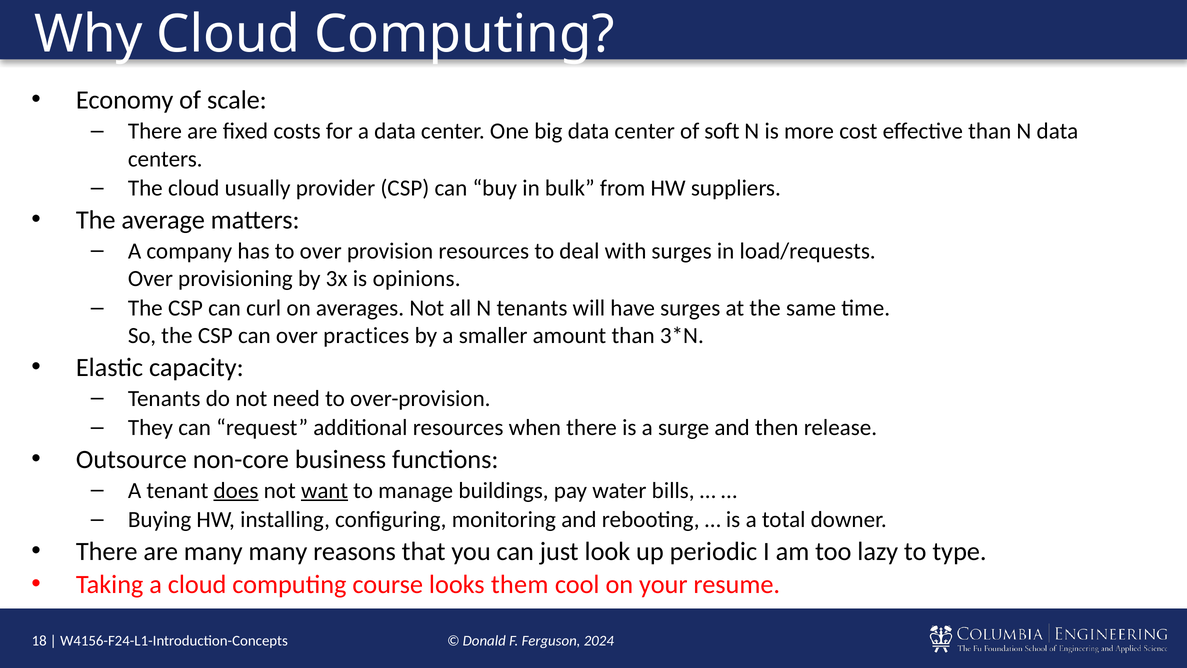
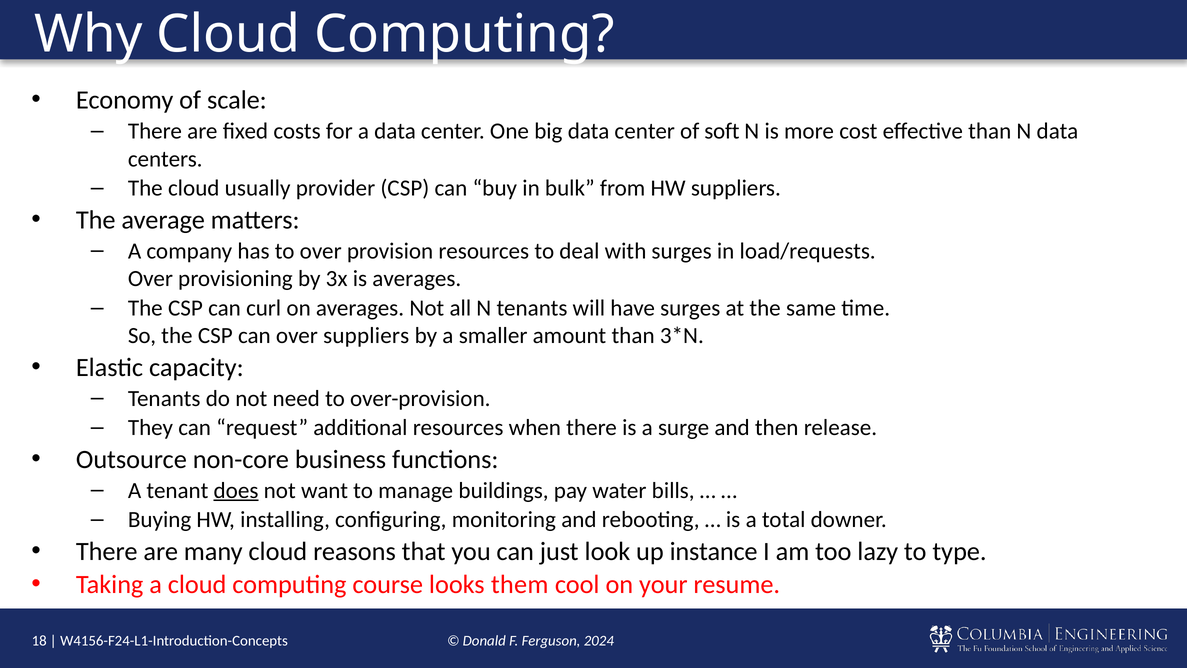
is opinions: opinions -> averages
over practices: practices -> suppliers
want underline: present -> none
many many: many -> cloud
periodic: periodic -> instance
